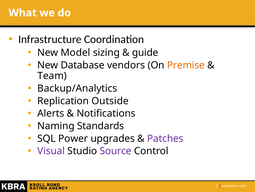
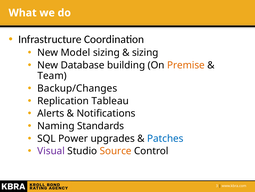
guide at (145, 52): guide -> sizing
vendors: vendors -> building
Backup/Analytics: Backup/Analytics -> Backup/Changes
Outside: Outside -> Tableau
Patches colour: purple -> blue
Source colour: purple -> orange
